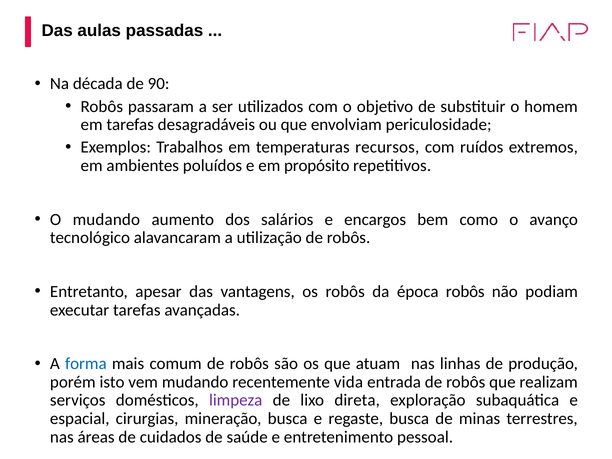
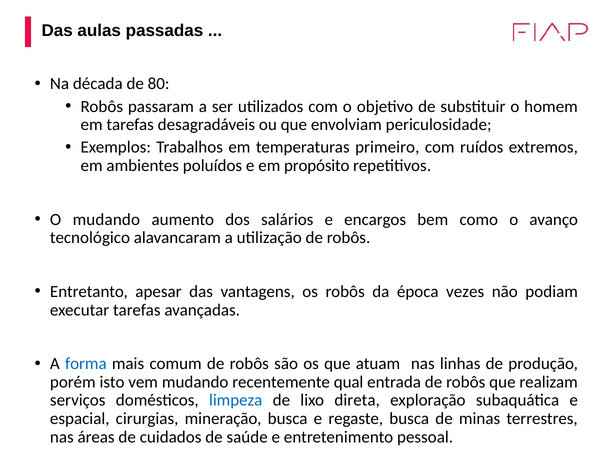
90: 90 -> 80
recursos: recursos -> primeiro
época robôs: robôs -> vezes
vida: vida -> qual
limpeza colour: purple -> blue
